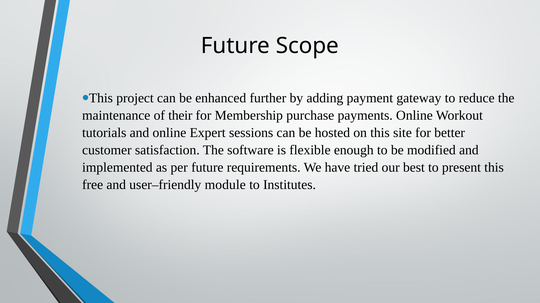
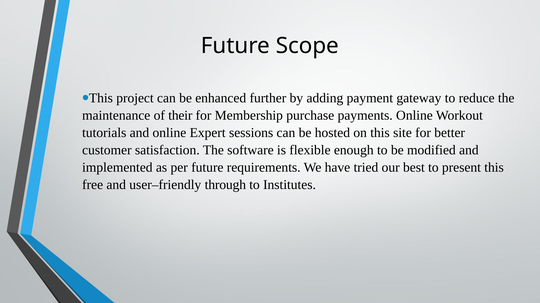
module: module -> through
